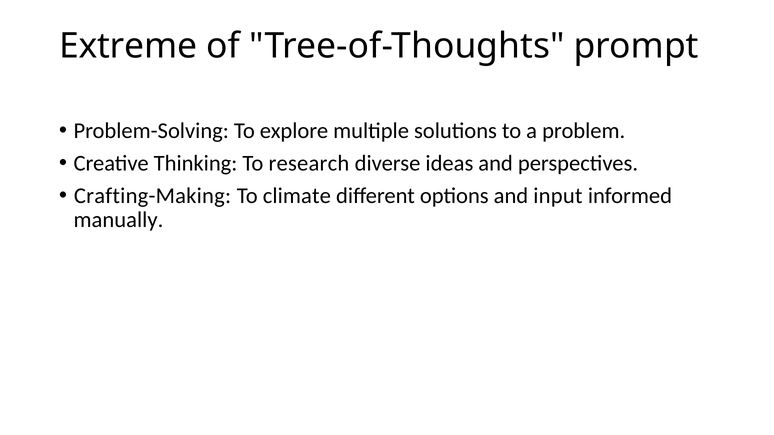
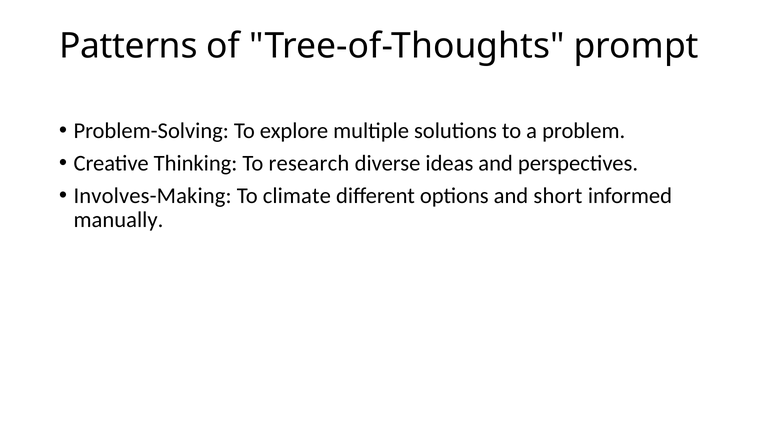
Extreme: Extreme -> Patterns
Crafting-Making: Crafting-Making -> Involves-Making
input: input -> short
